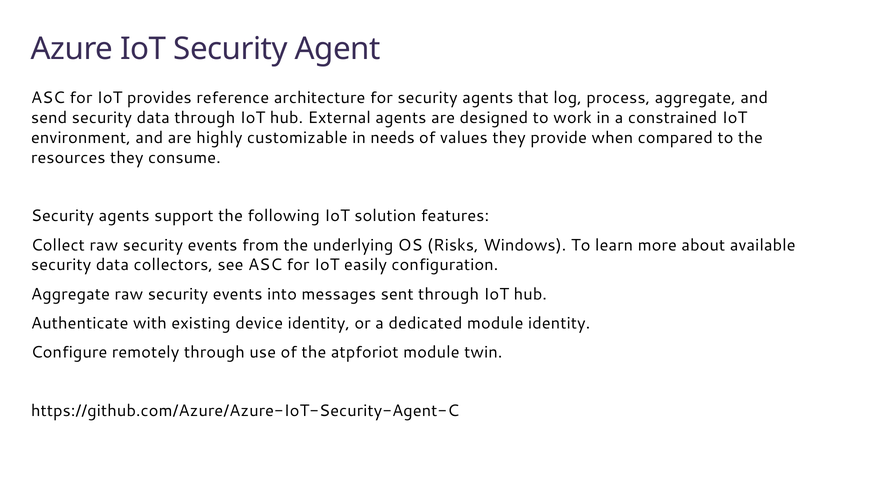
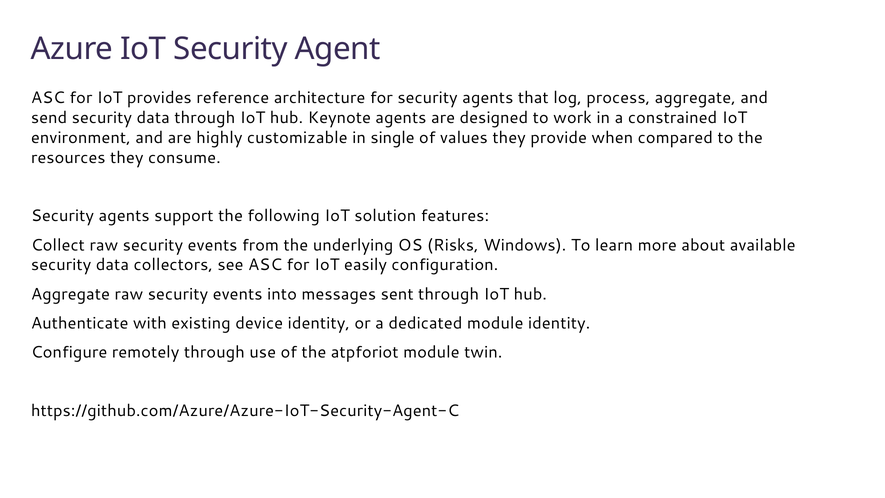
External: External -> Keynote
needs: needs -> single
